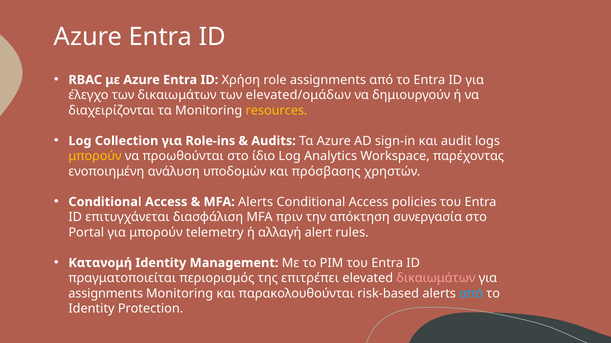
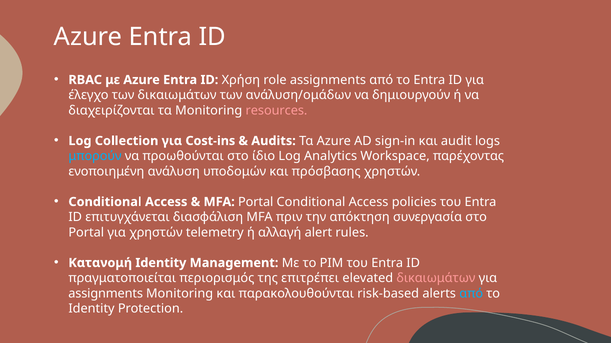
elevated/ομάδων: elevated/ομάδων -> ανάλυση/ομάδων
resources colour: yellow -> pink
Role-ins: Role-ins -> Cost-ins
μπορούν at (95, 156) colour: yellow -> light blue
MFA Alerts: Alerts -> Portal
για μπορούν: μπορούν -> χρηστών
